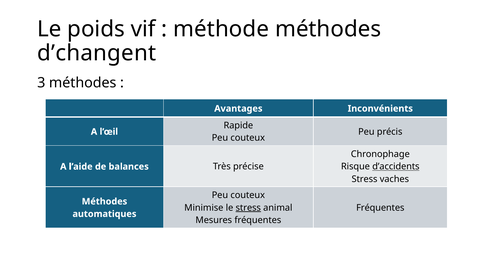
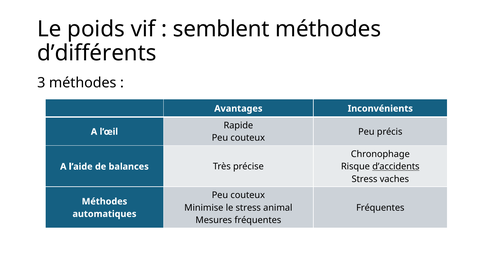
méthode: méthode -> semblent
d’changent: d’changent -> d’différents
stress at (248, 207) underline: present -> none
